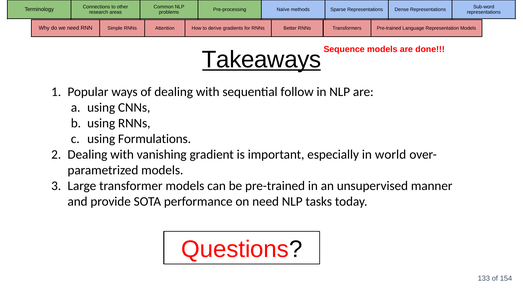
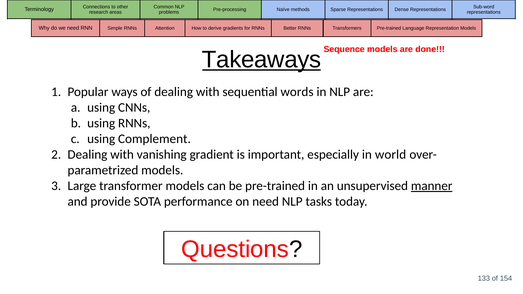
follow: follow -> words
Formulations: Formulations -> Complement
manner underline: none -> present
